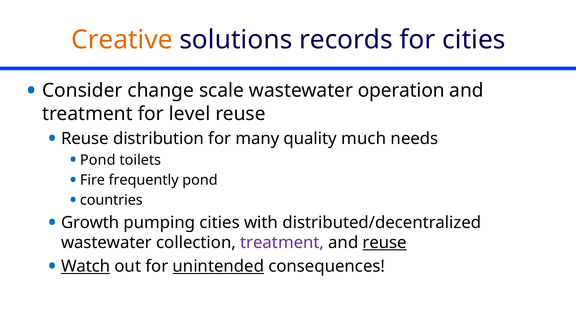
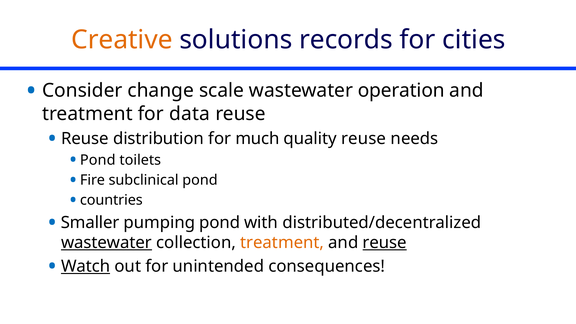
level: level -> data
many: many -> much
quality much: much -> reuse
frequently: frequently -> subclinical
Growth: Growth -> Smaller
pumping cities: cities -> pond
wastewater at (106, 243) underline: none -> present
treatment at (282, 243) colour: purple -> orange
unintended underline: present -> none
